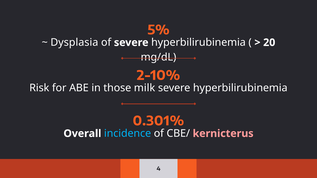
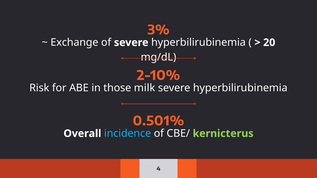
5%: 5% -> 3%
Dysplasia: Dysplasia -> Exchange
0.301%: 0.301% -> 0.501%
kernicterus colour: pink -> light green
